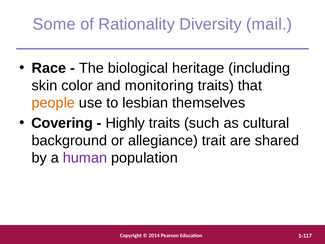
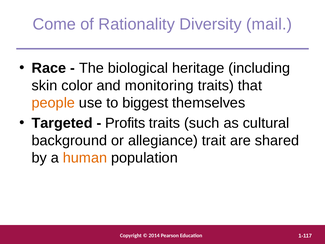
Some: Some -> Come
lesbian: lesbian -> biggest
Covering: Covering -> Targeted
Highly: Highly -> Profits
human colour: purple -> orange
